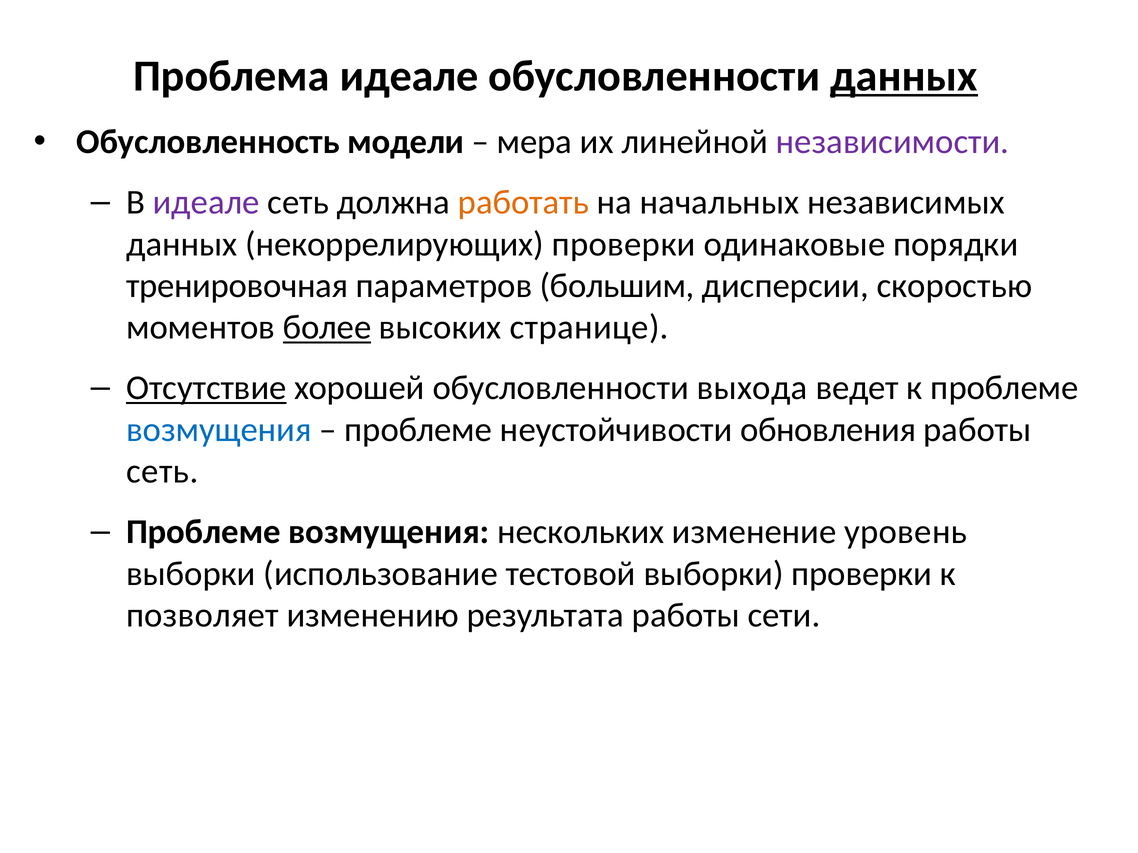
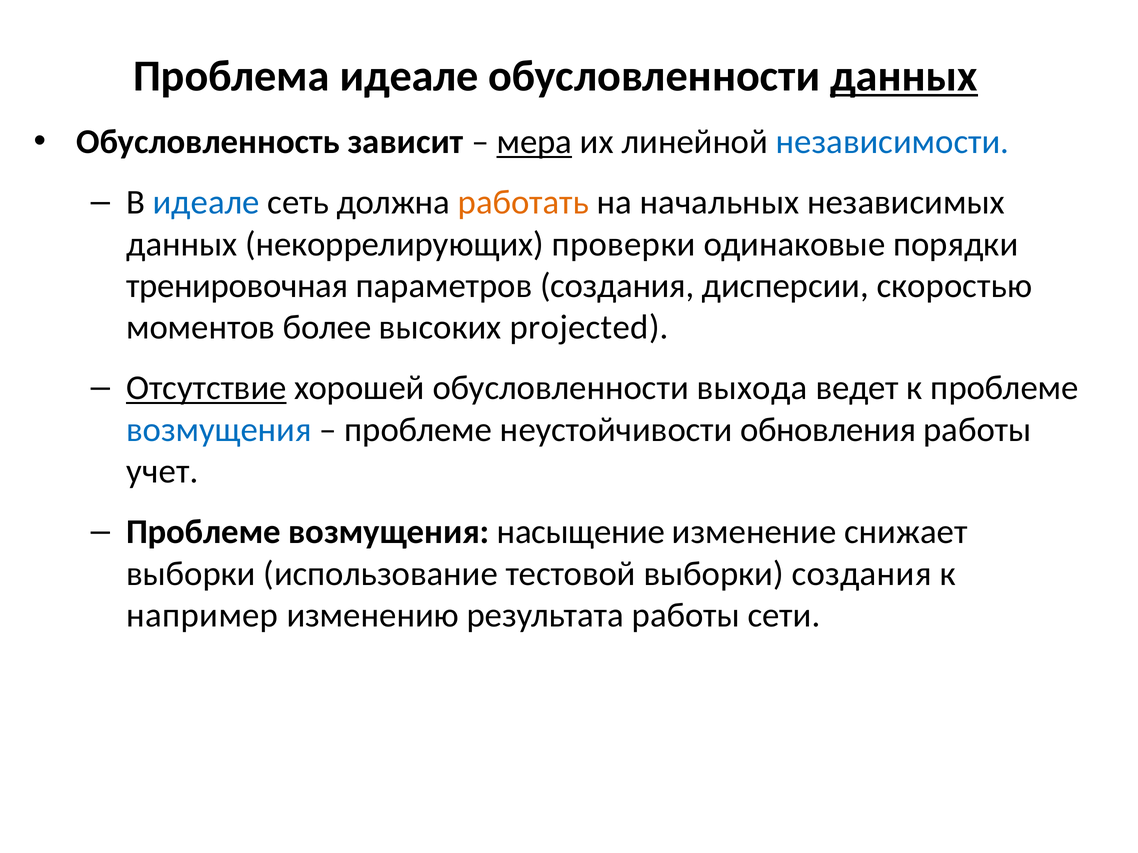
модели: модели -> зависит
мера underline: none -> present
независимости colour: purple -> blue
идеале at (206, 203) colour: purple -> blue
параметров большим: большим -> создания
более underline: present -> none
странице: странице -> projected
сеть at (162, 472): сеть -> учет
нескольких: нескольких -> насыщение
уровень: уровень -> снижает
выборки проверки: проверки -> создания
позволяет: позволяет -> например
